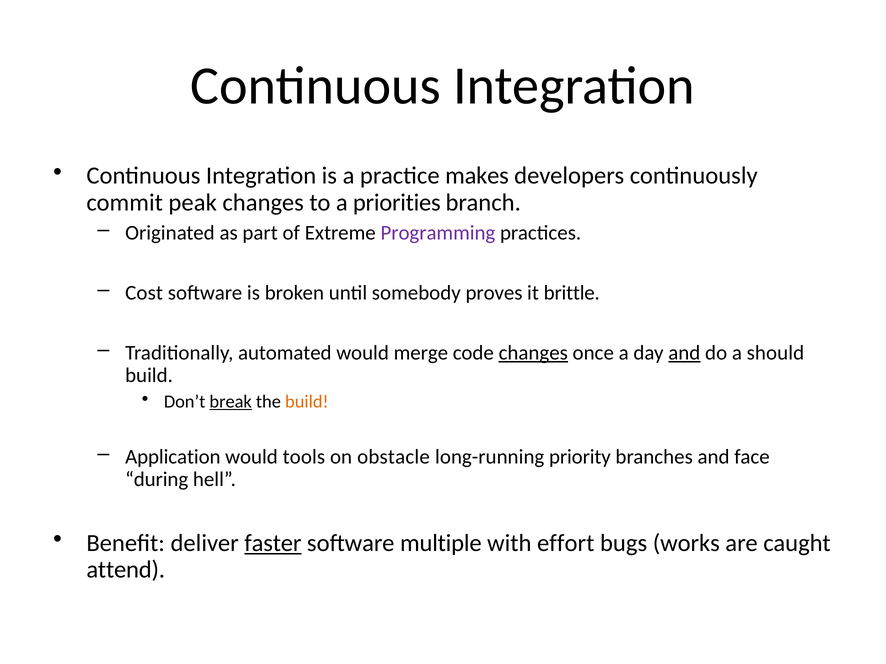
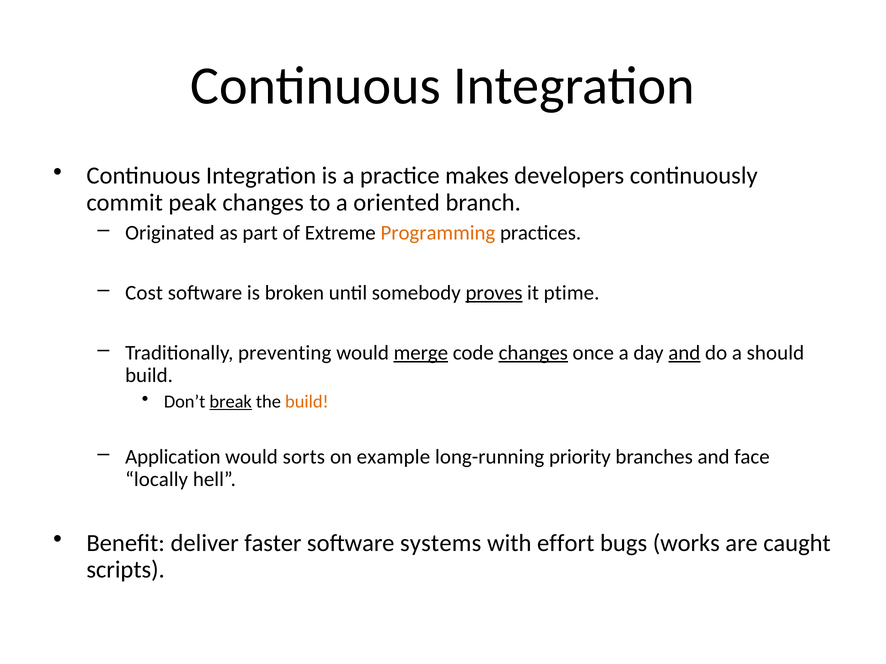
priorities: priorities -> oriented
Programming colour: purple -> orange
proves underline: none -> present
brittle: brittle -> ptime
automated: automated -> preventing
merge underline: none -> present
tools: tools -> sorts
obstacle: obstacle -> example
during: during -> locally
faster underline: present -> none
multiple: multiple -> systems
attend: attend -> scripts
